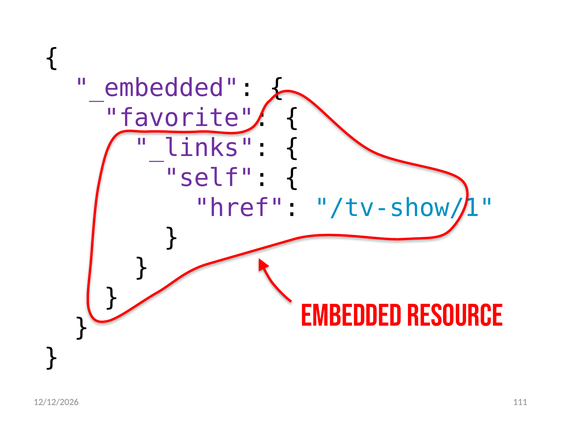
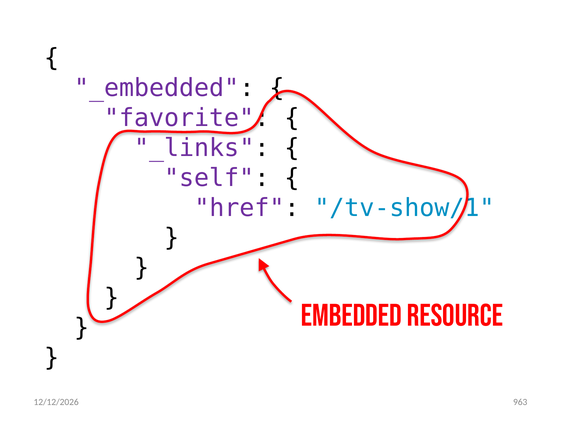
111: 111 -> 963
